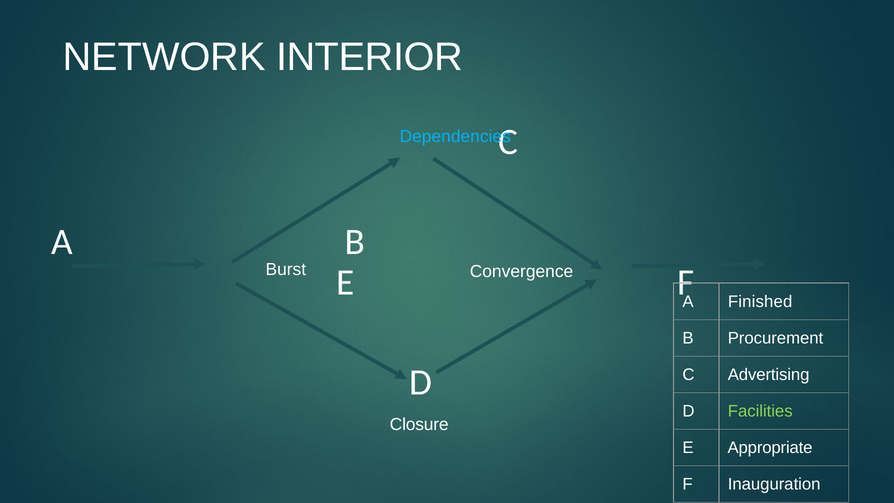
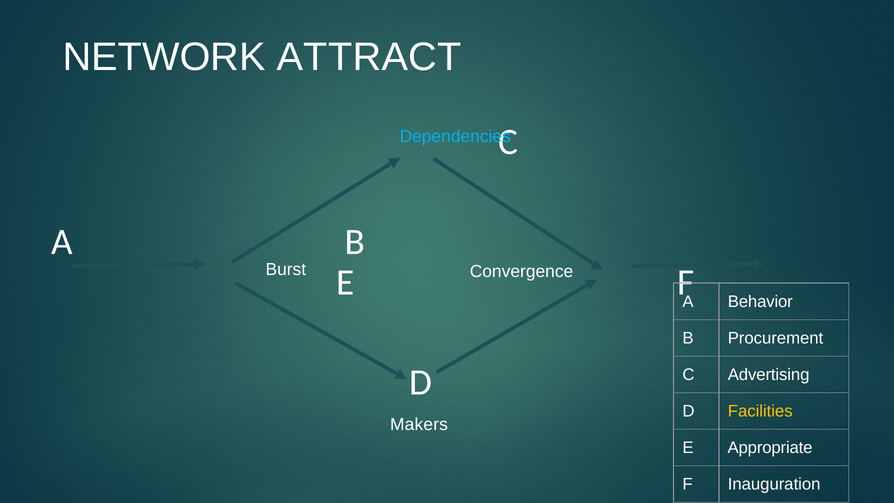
INTERIOR: INTERIOR -> ATTRACT
Finished: Finished -> Behavior
Facilities colour: light green -> yellow
Closure: Closure -> Makers
